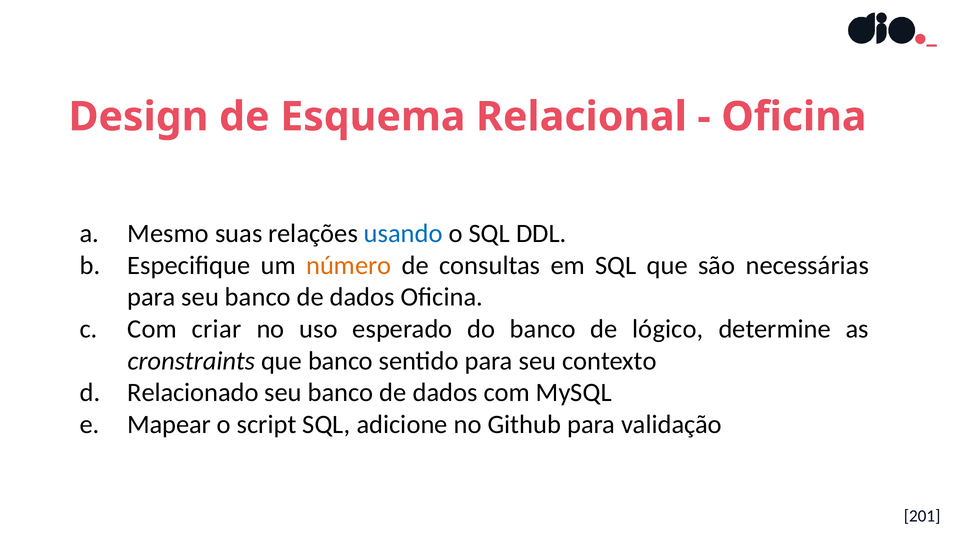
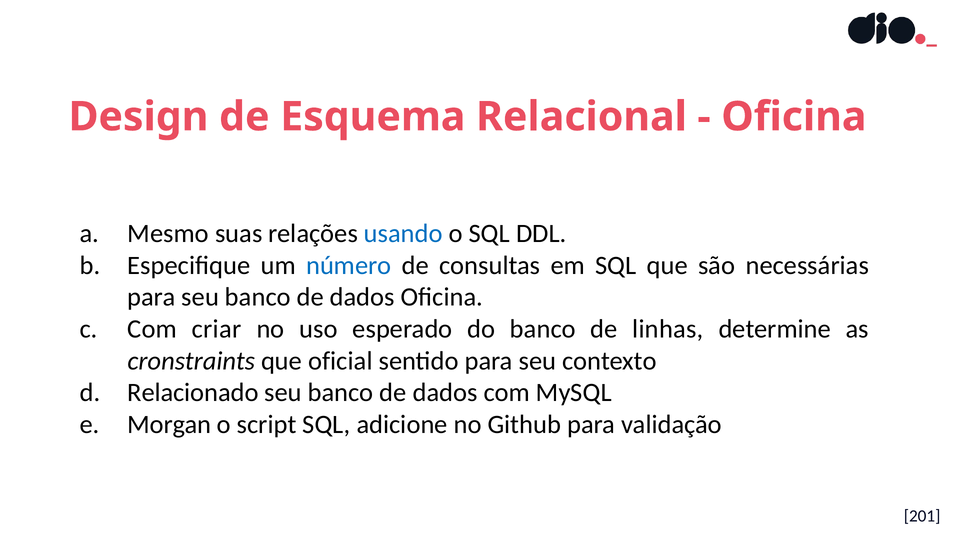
número colour: orange -> blue
lógico: lógico -> linhas
que banco: banco -> oficial
Mapear: Mapear -> Morgan
